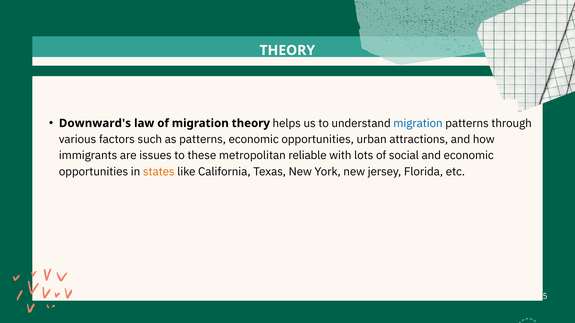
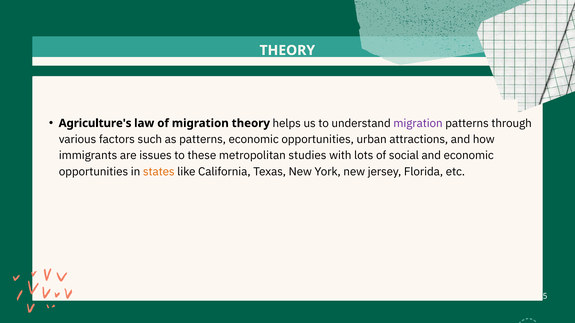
Downward's: Downward's -> Agriculture's
migration at (418, 123) colour: blue -> purple
reliable: reliable -> studies
